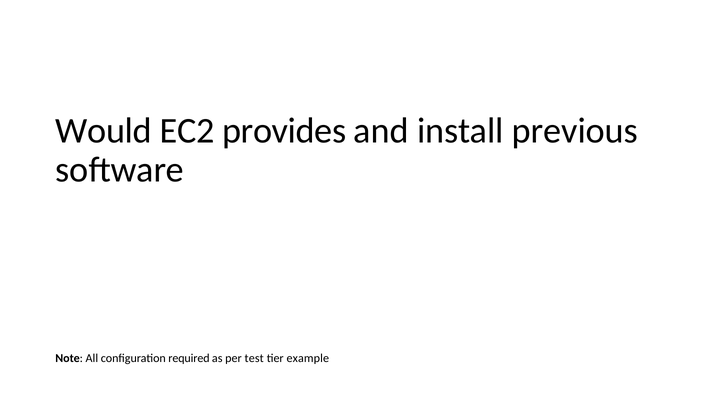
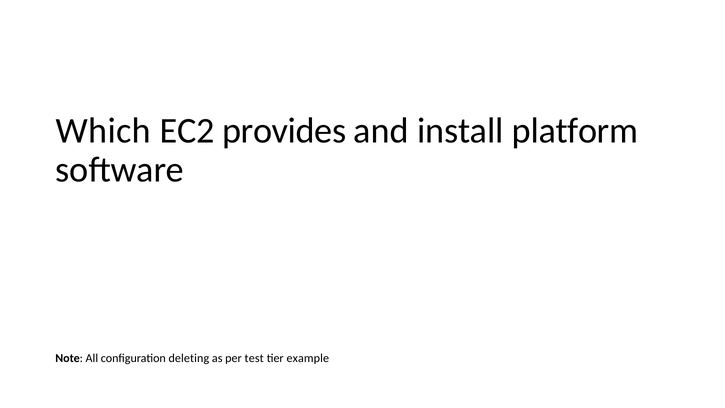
Would: Would -> Which
previous: previous -> platform
required: required -> deleting
